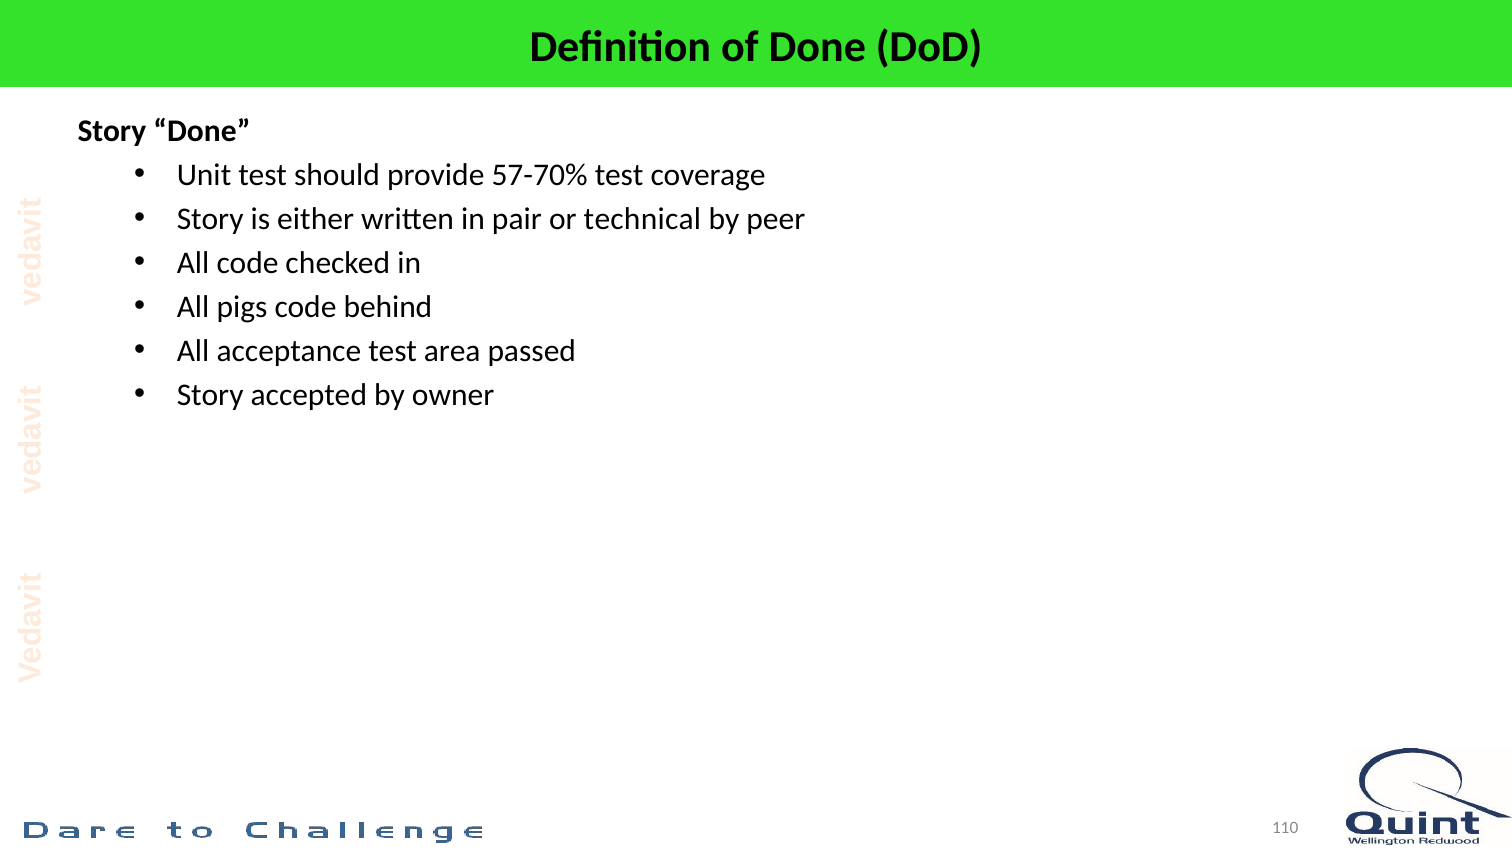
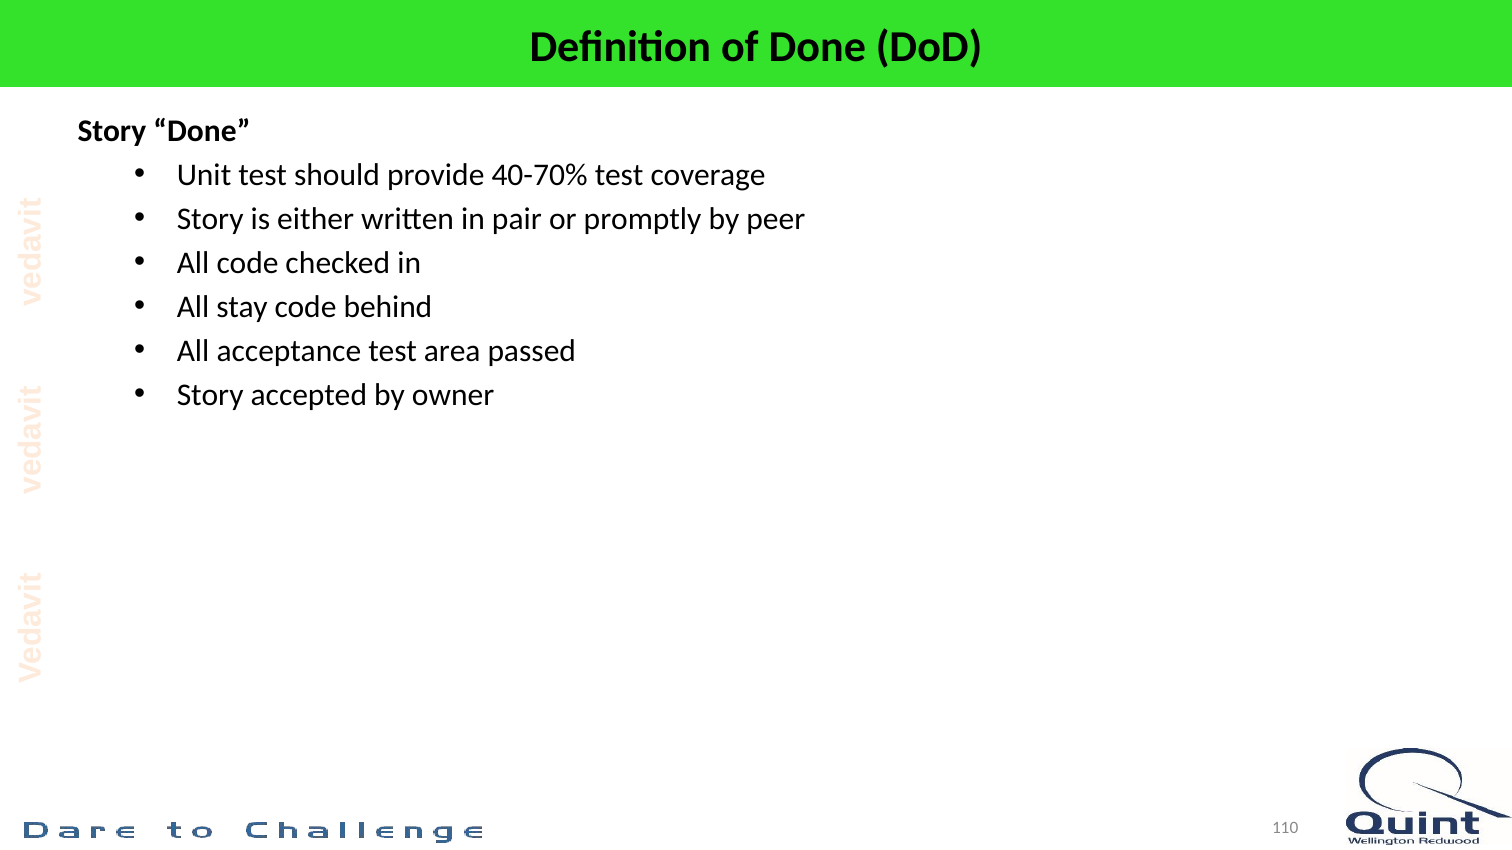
57-70%: 57-70% -> 40-70%
technical: technical -> promptly
pigs: pigs -> stay
